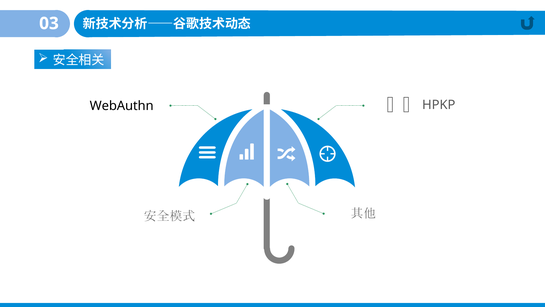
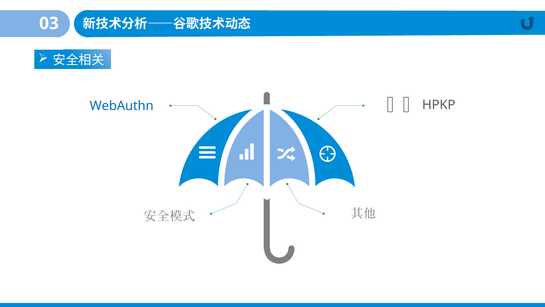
WebAuthn colour: black -> blue
